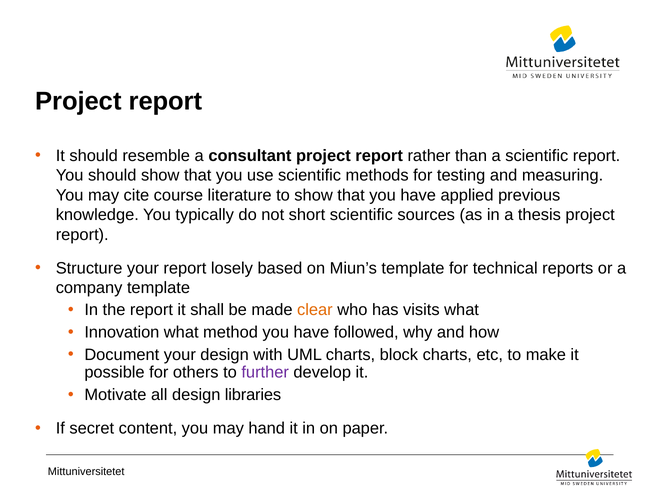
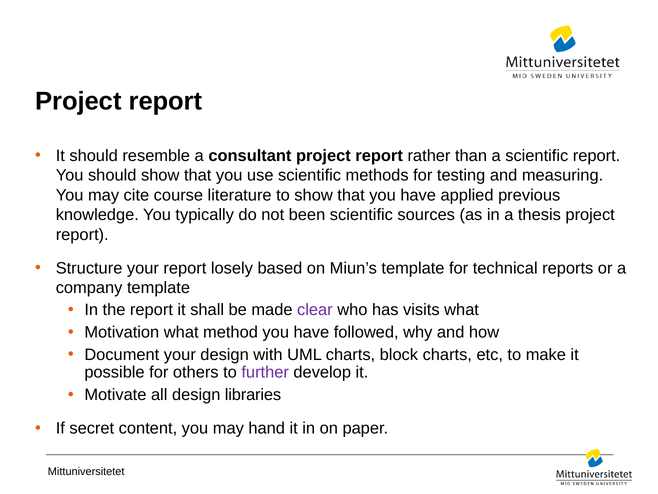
short: short -> been
clear colour: orange -> purple
Innovation: Innovation -> Motivation
